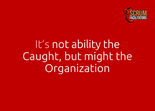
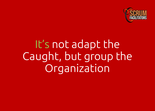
It’s colour: pink -> light green
ability: ability -> adapt
might: might -> group
